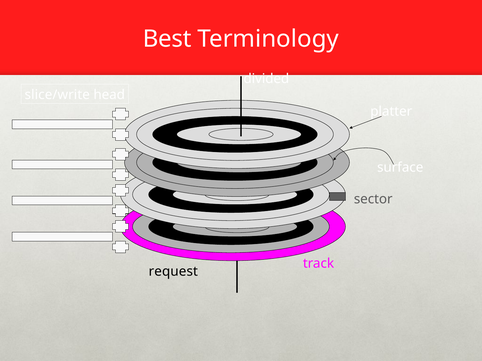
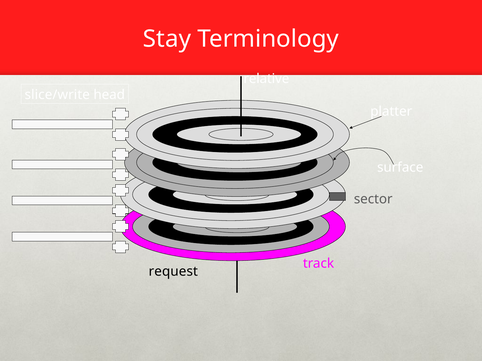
Best: Best -> Stay
divided: divided -> relative
